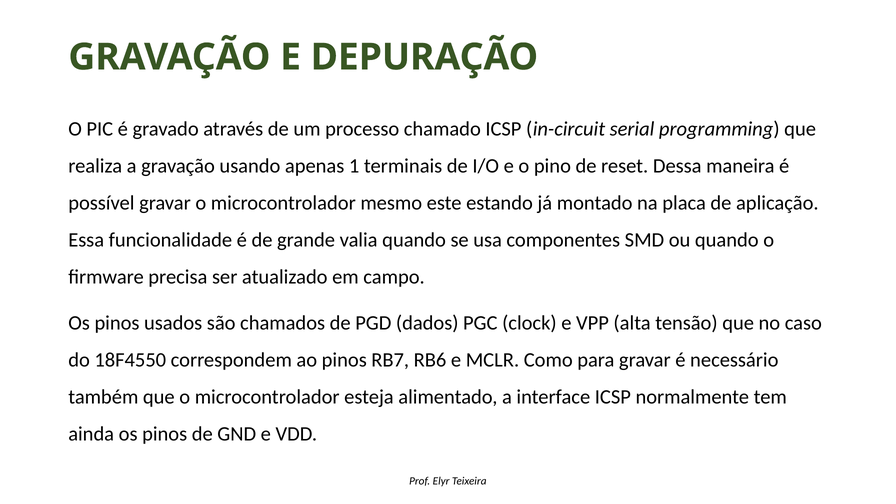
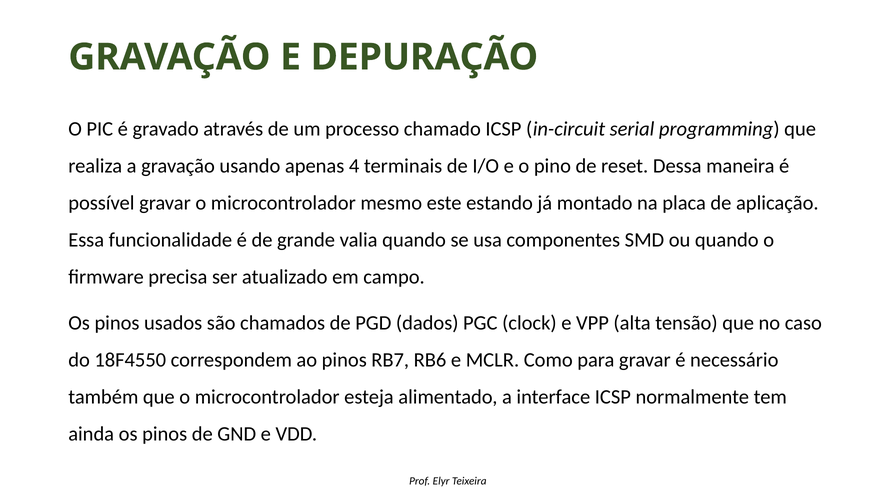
1: 1 -> 4
